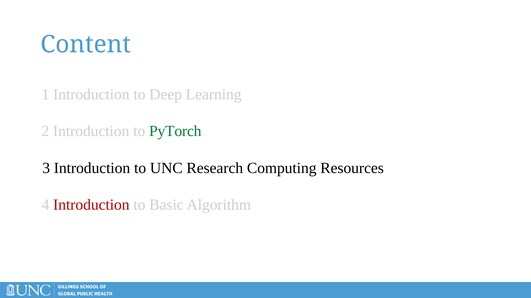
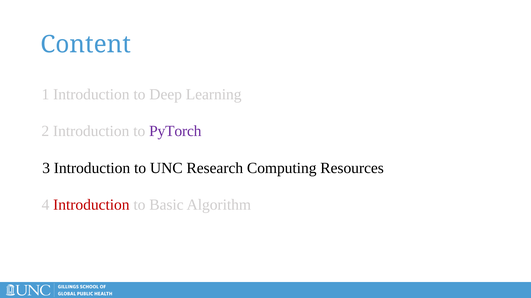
PyTorch colour: green -> purple
